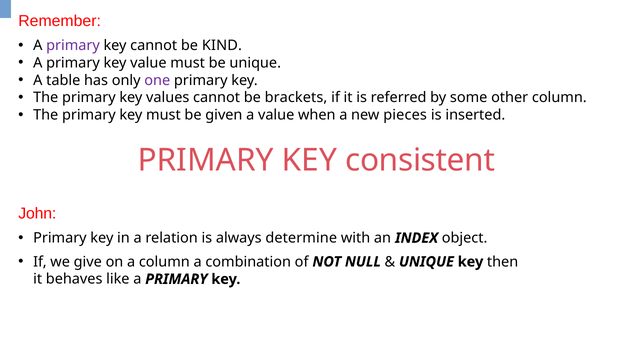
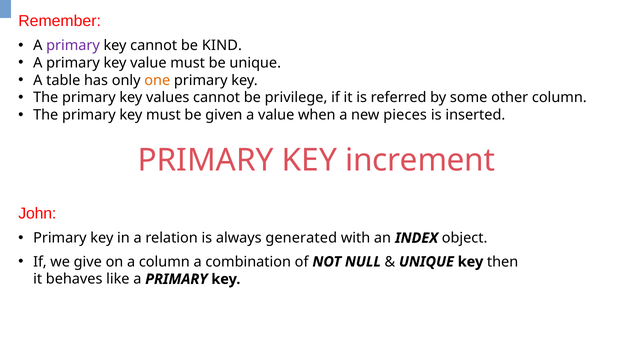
one colour: purple -> orange
brackets: brackets -> privilege
consistent: consistent -> increment
determine: determine -> generated
